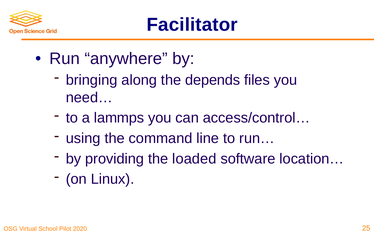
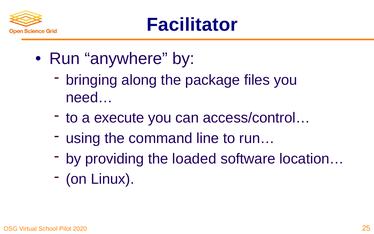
depends: depends -> package
lammps: lammps -> execute
